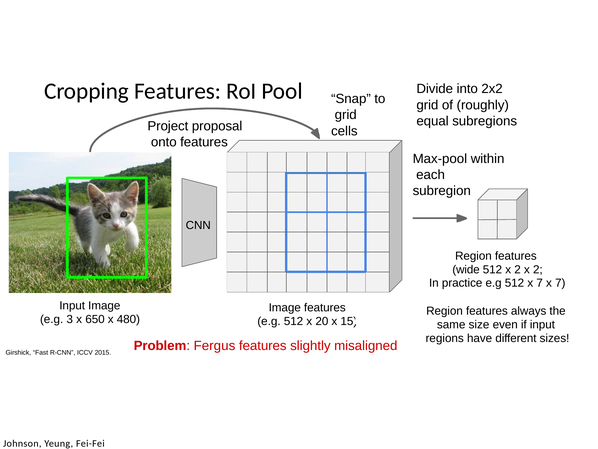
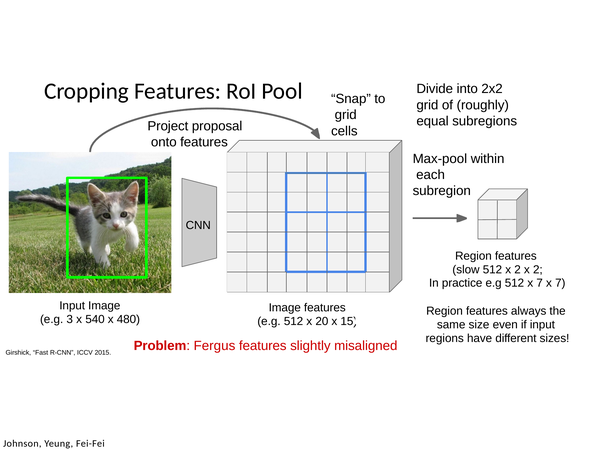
wide: wide -> slow
650: 650 -> 540
